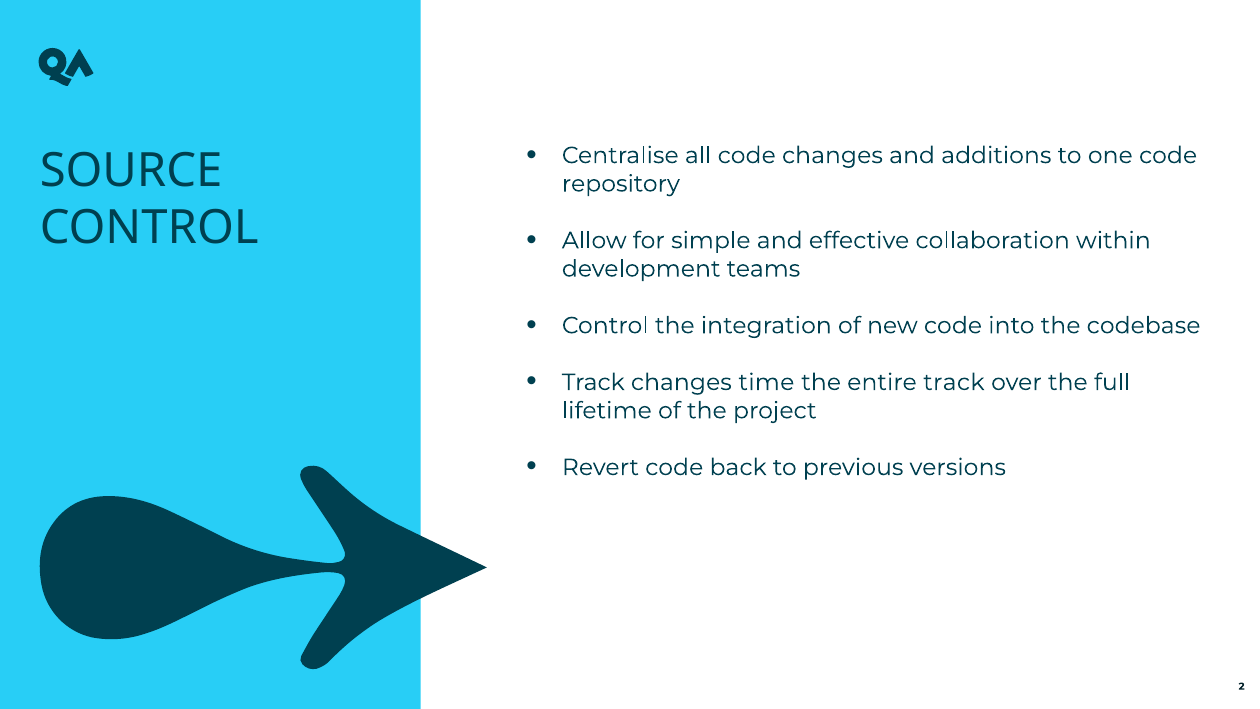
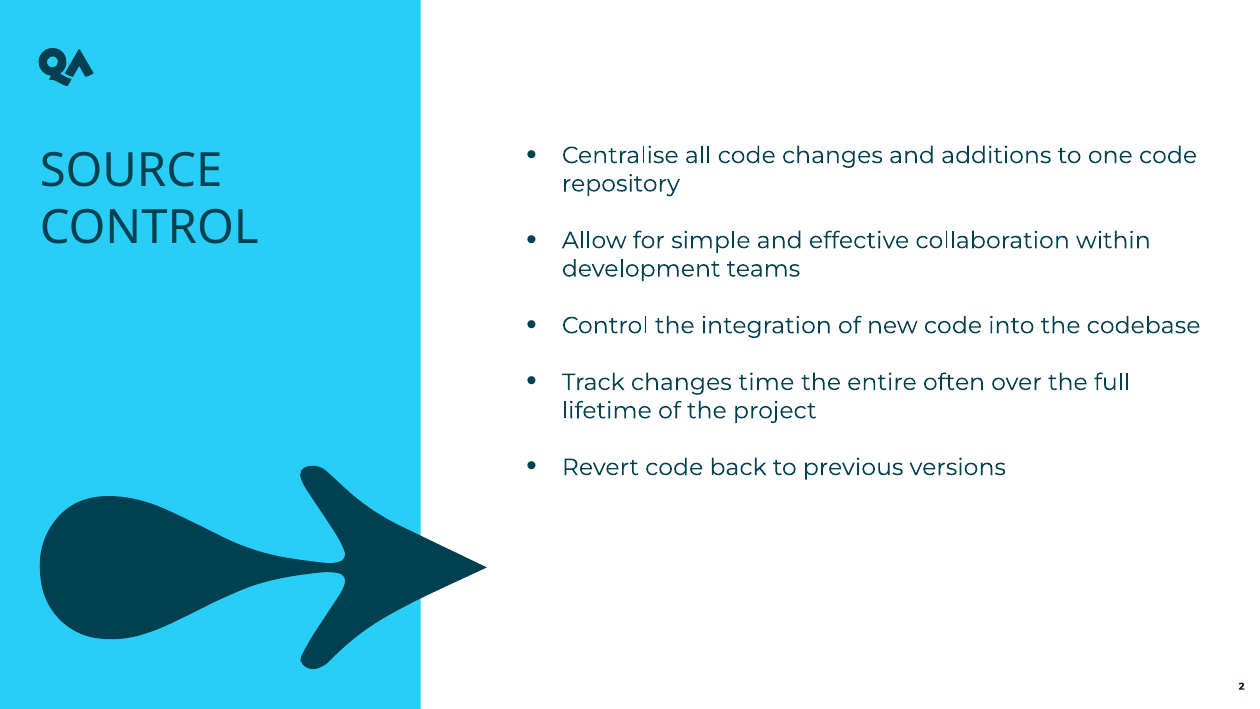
entire track: track -> often
